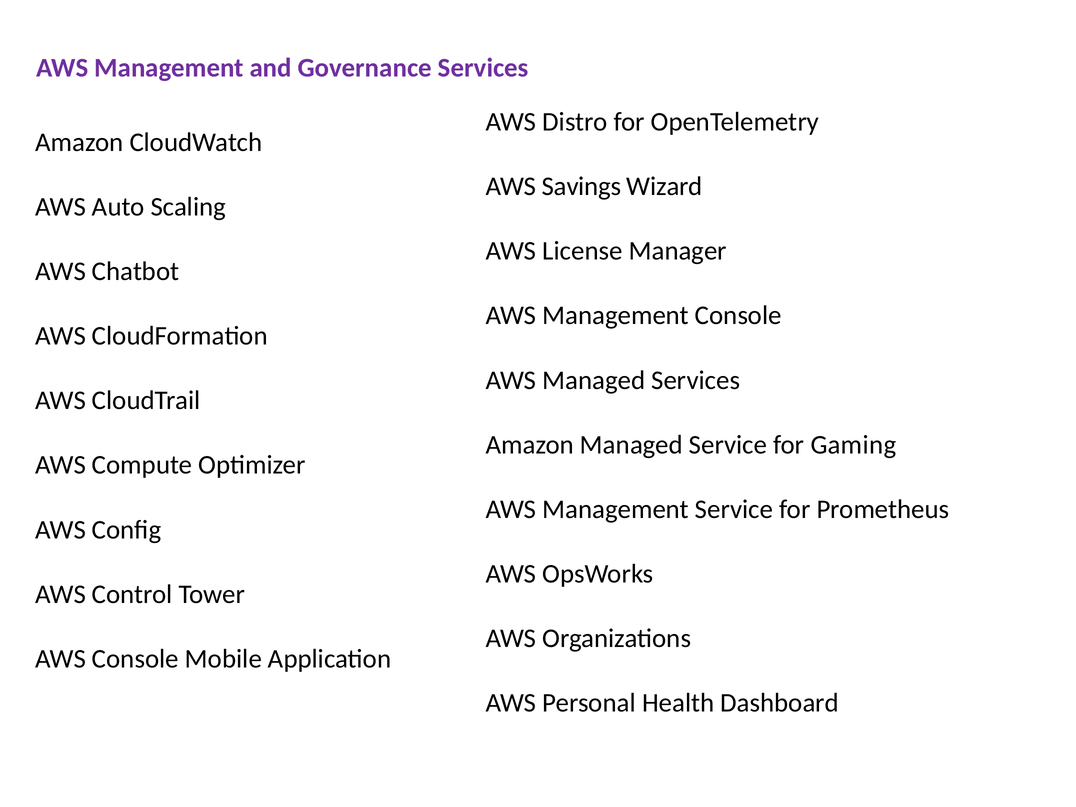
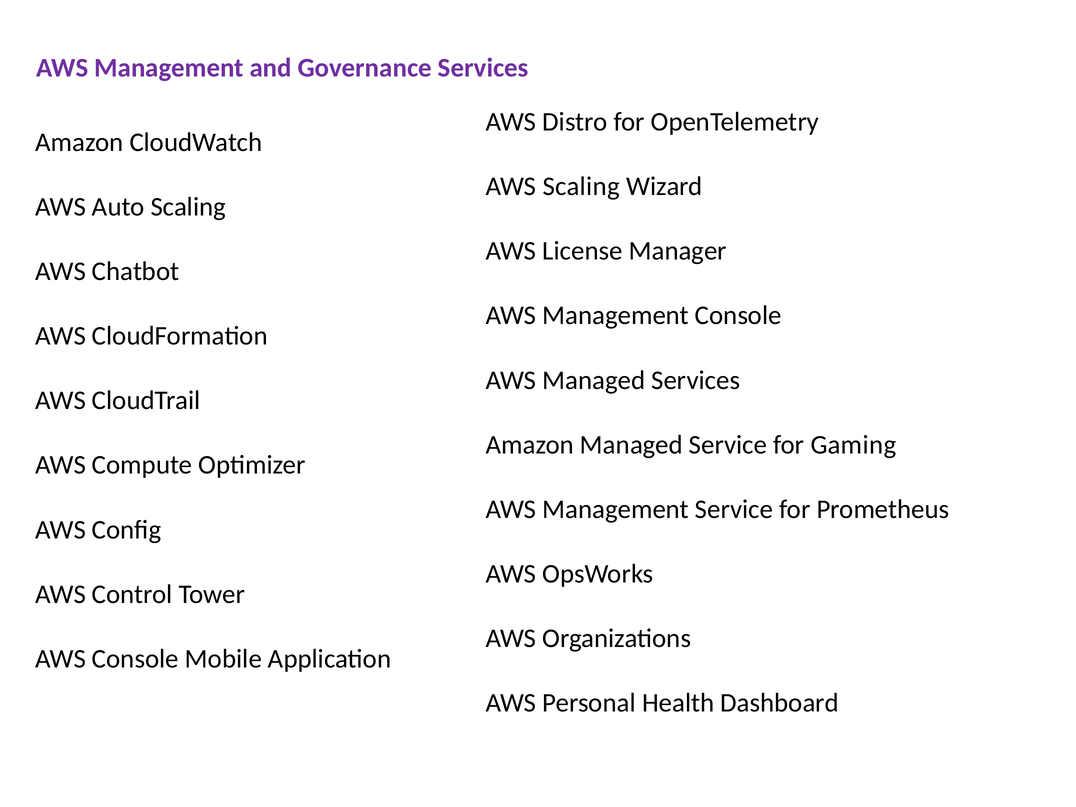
AWS Savings: Savings -> Scaling
